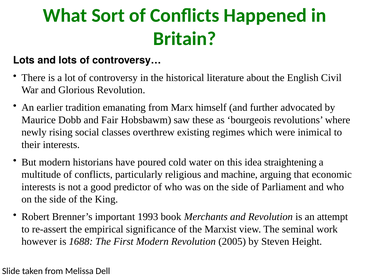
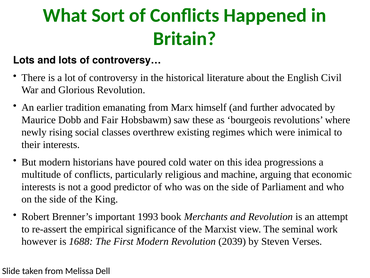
straightening: straightening -> progressions
2005: 2005 -> 2039
Height: Height -> Verses
